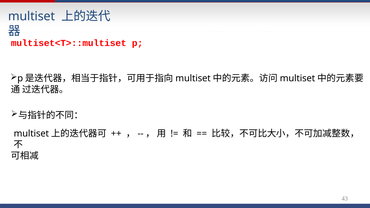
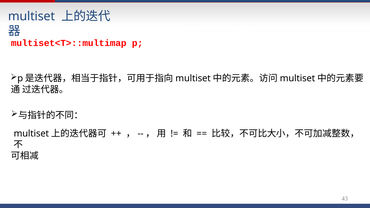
multiset<T>::multiset: multiset<T>::multiset -> multiset<T>::multimap
